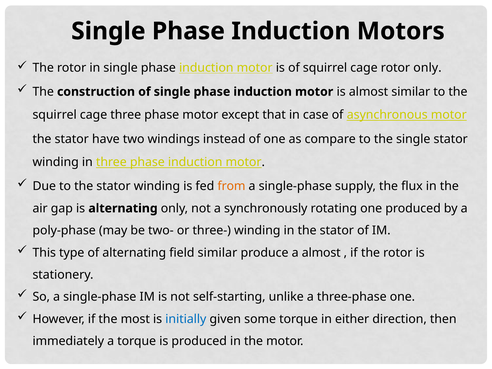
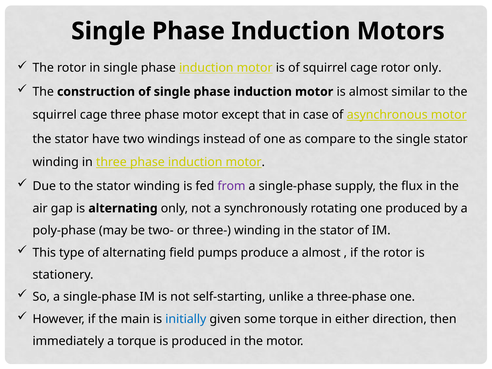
from colour: orange -> purple
field similar: similar -> pumps
most: most -> main
